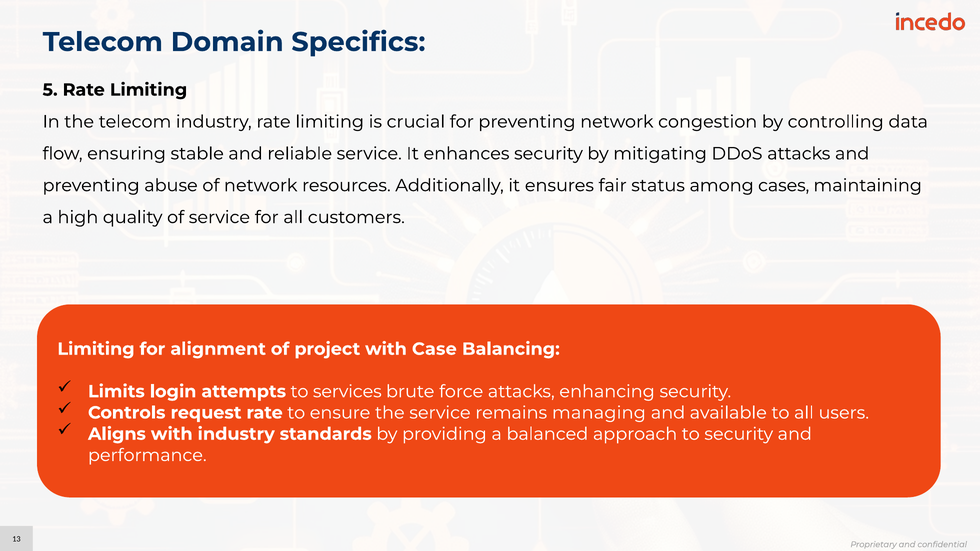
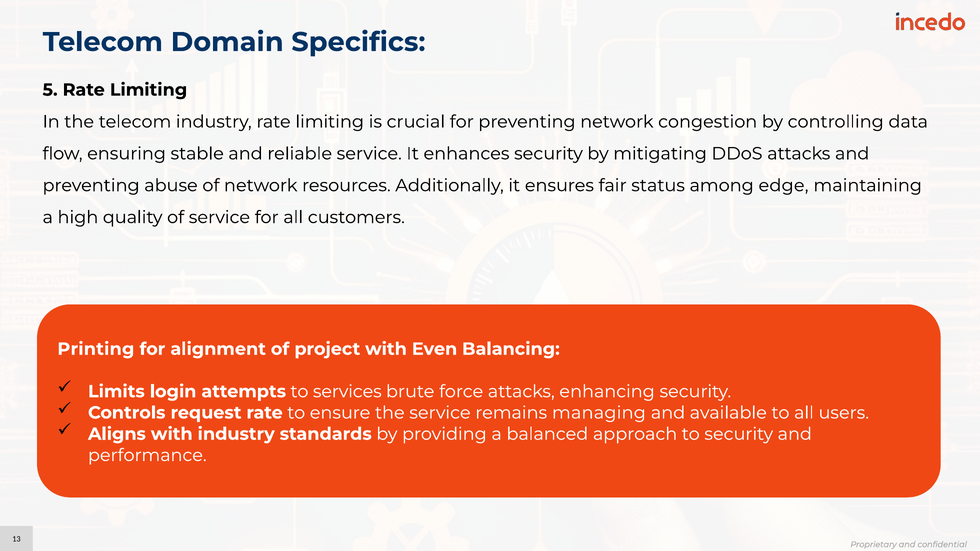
cases: cases -> edge
Limiting at (96, 349): Limiting -> Printing
Case: Case -> Even
